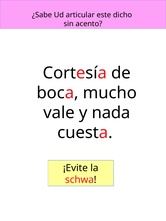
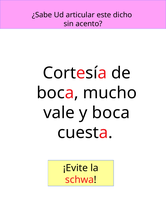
y nada: nada -> boca
